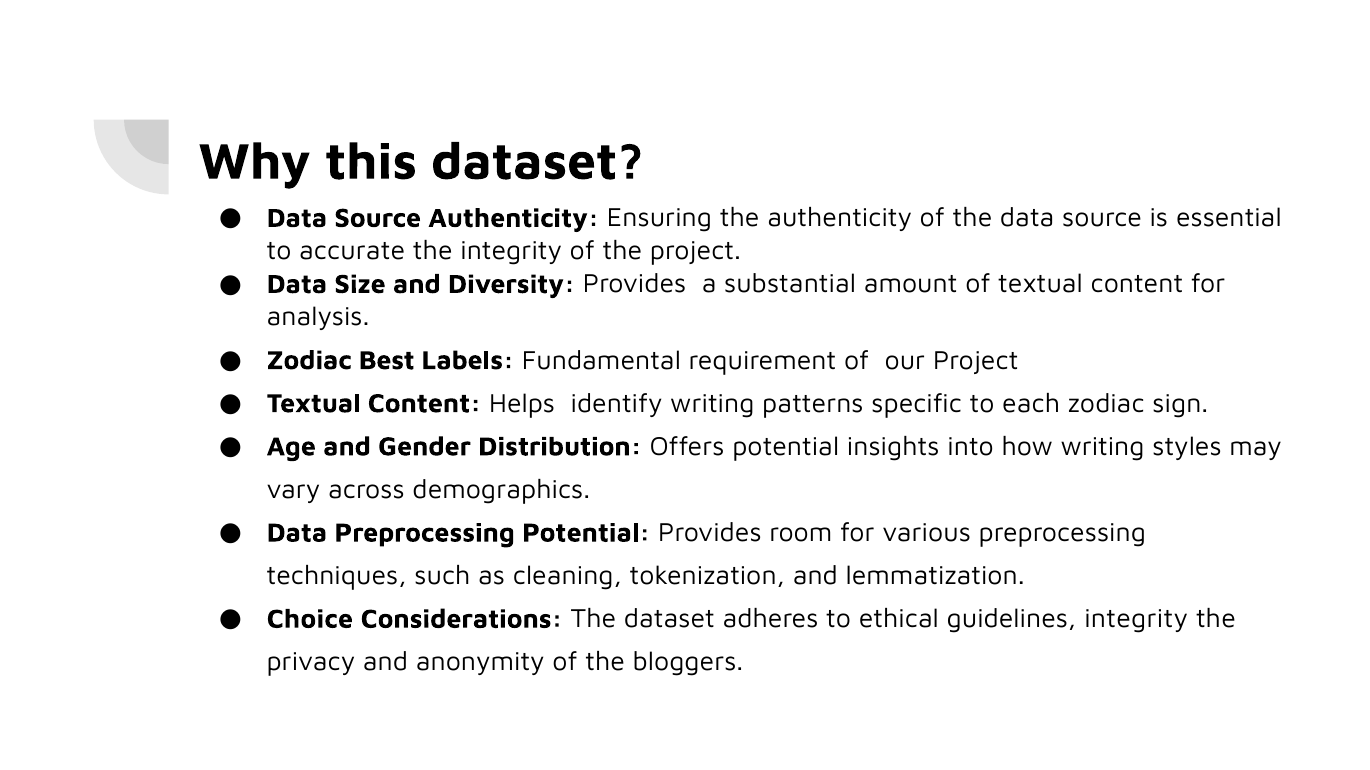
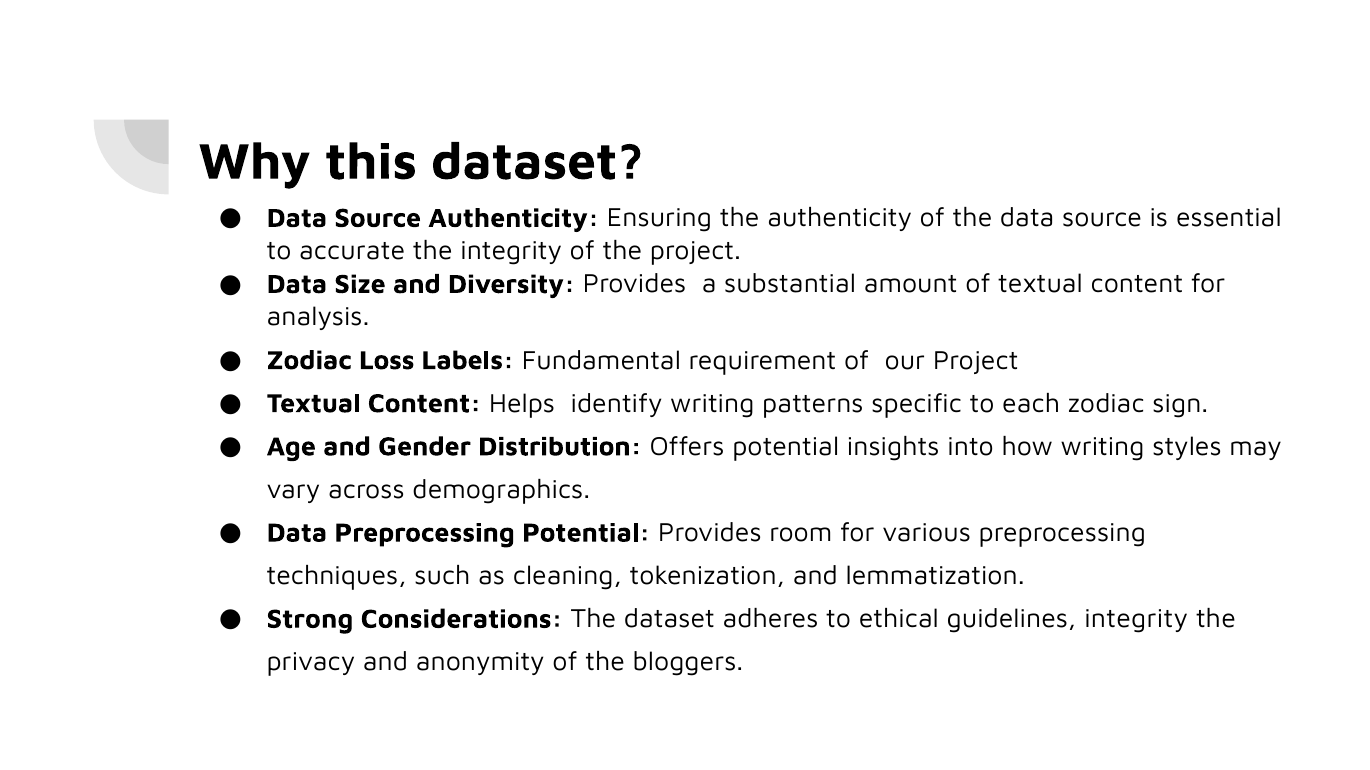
Best: Best -> Loss
Choice: Choice -> Strong
